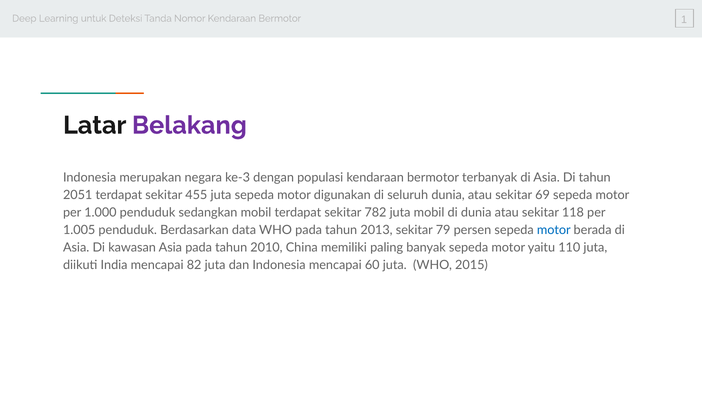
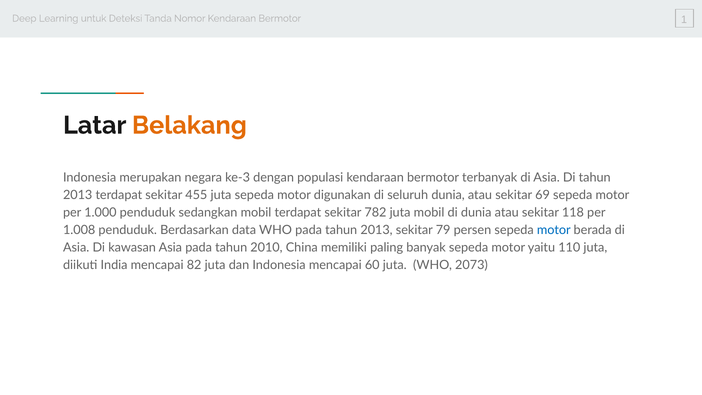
Belakang colour: purple -> orange
2051 at (78, 195): 2051 -> 2013
1.005: 1.005 -> 1.008
2015: 2015 -> 2073
